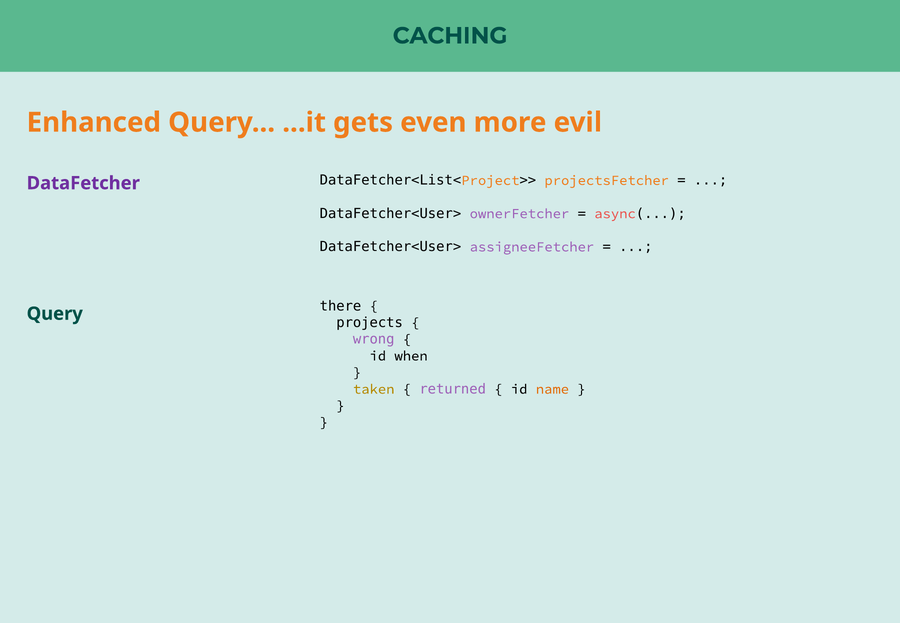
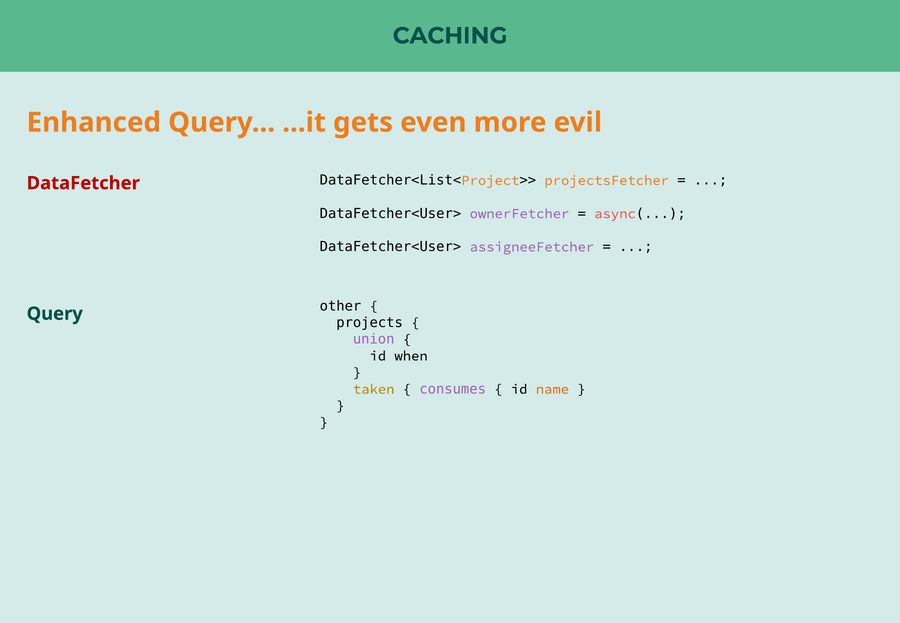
DataFetcher colour: purple -> red
there: there -> other
wrong: wrong -> union
returned: returned -> consumes
